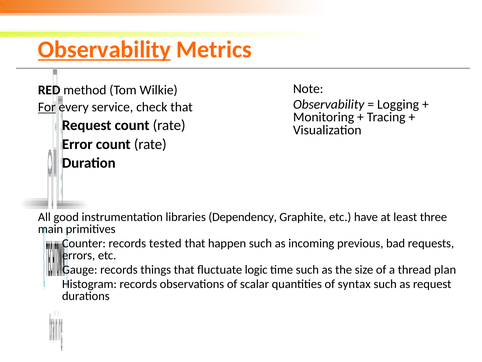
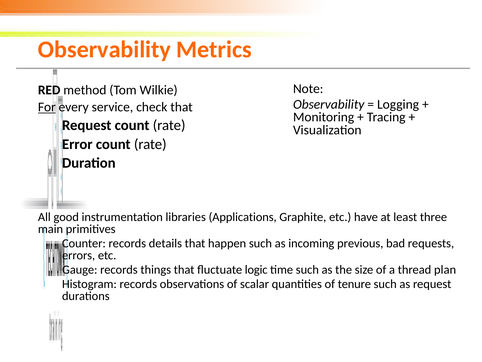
Observability at (104, 50) underline: present -> none
Dependency: Dependency -> Applications
tested: tested -> details
syntax: syntax -> tenure
